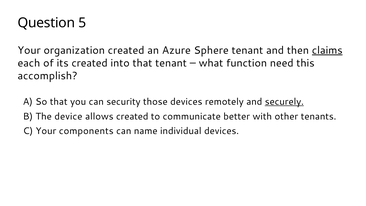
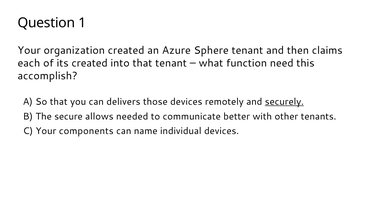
5: 5 -> 1
claims underline: present -> none
security: security -> delivers
device: device -> secure
allows created: created -> needed
